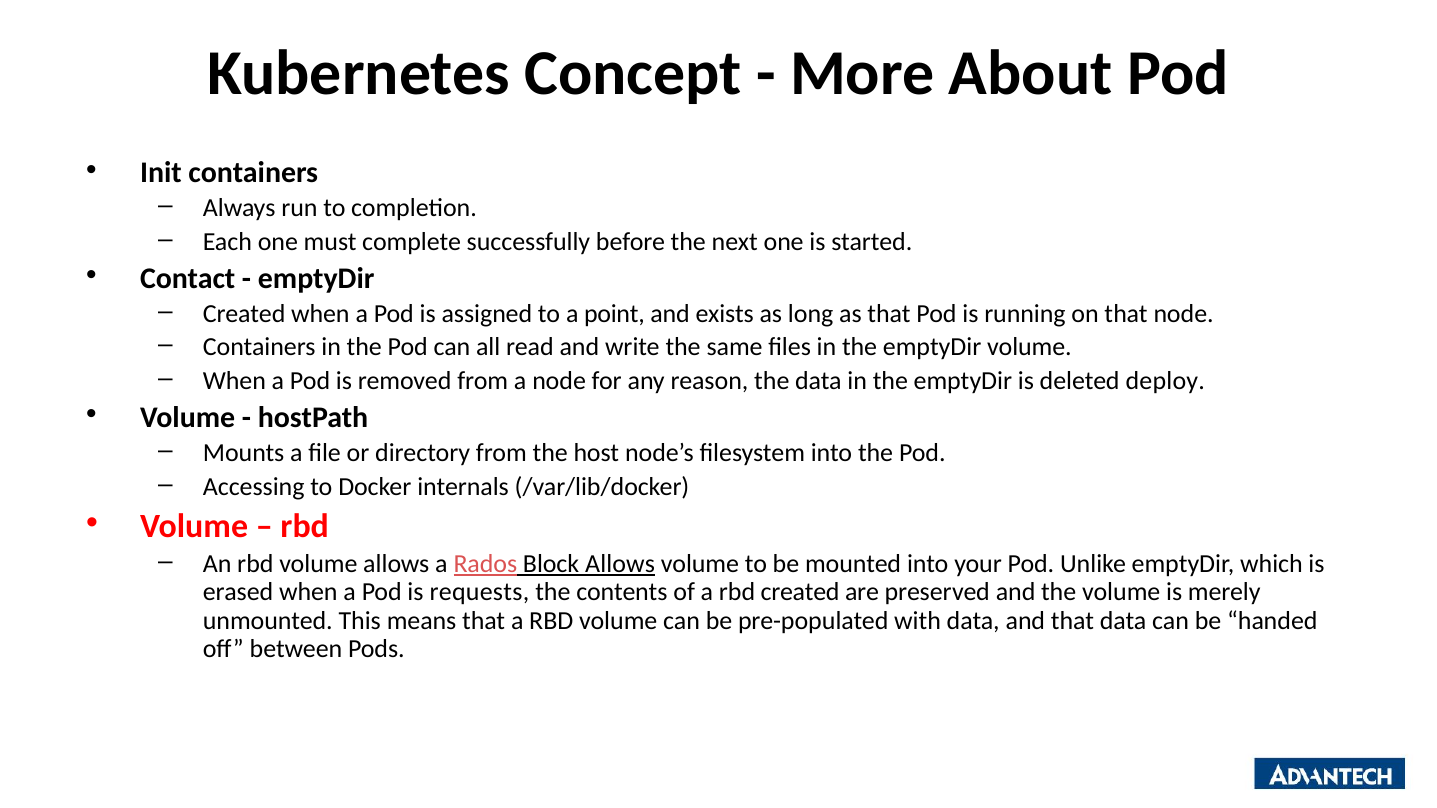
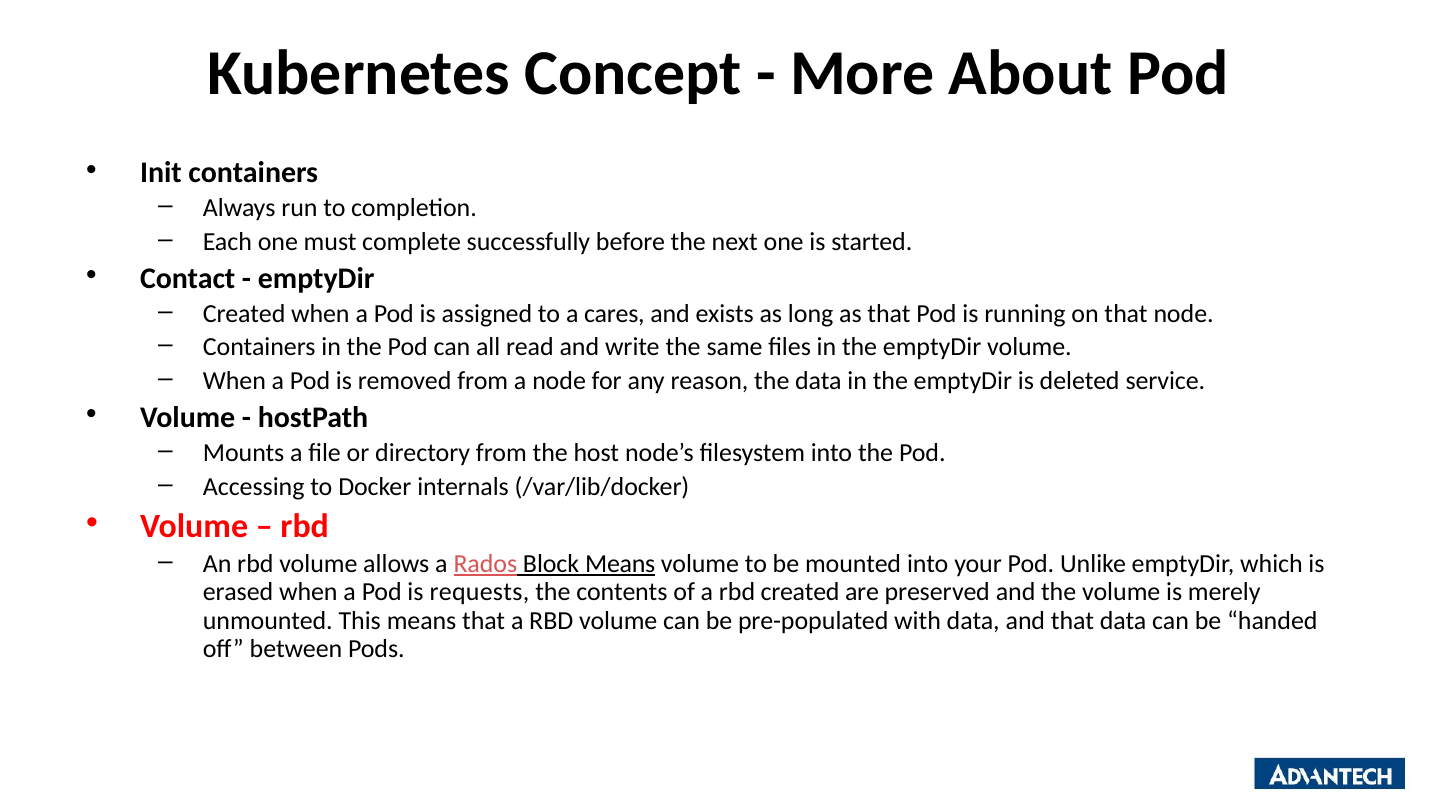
point: point -> cares
deploy: deploy -> service
Block Allows: Allows -> Means
